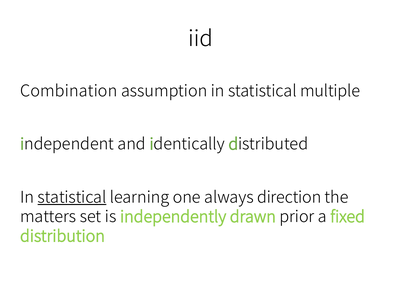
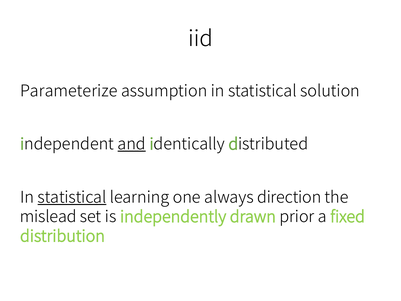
Combination: Combination -> Parameterize
multiple: multiple -> solution
and underline: none -> present
matters: matters -> mislead
